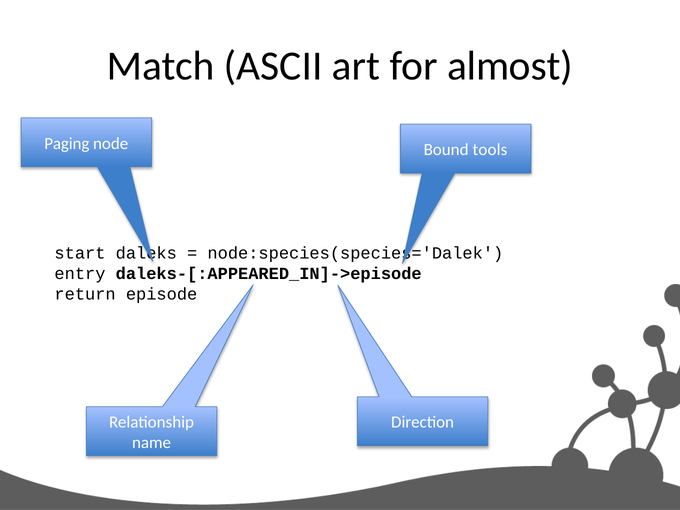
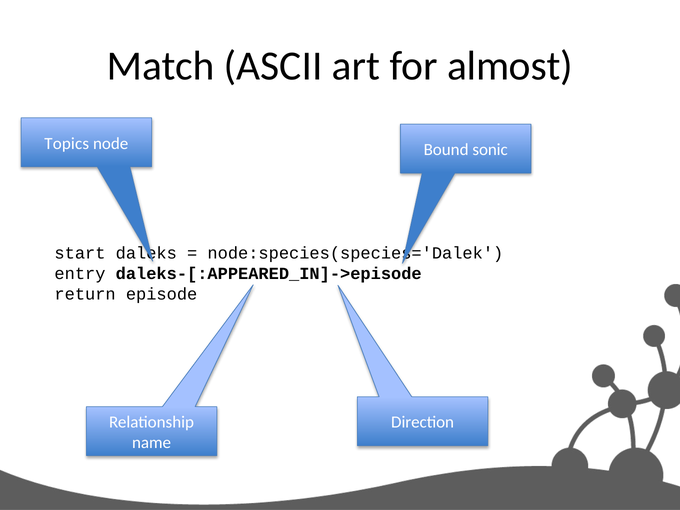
Paging: Paging -> Topics
tools: tools -> sonic
